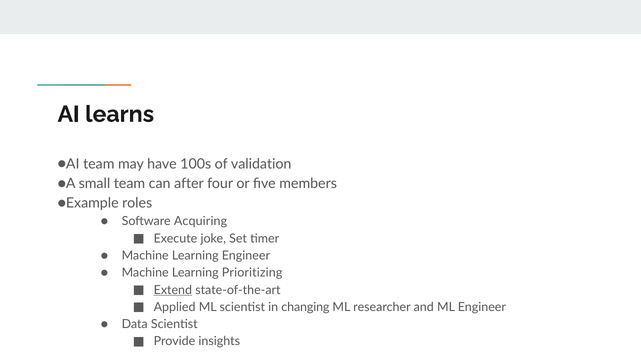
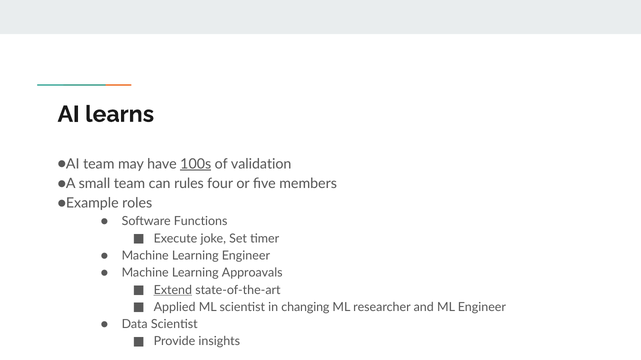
100s underline: none -> present
after: after -> rules
Acquiring: Acquiring -> Functions
Prioritizing: Prioritizing -> Approavals
